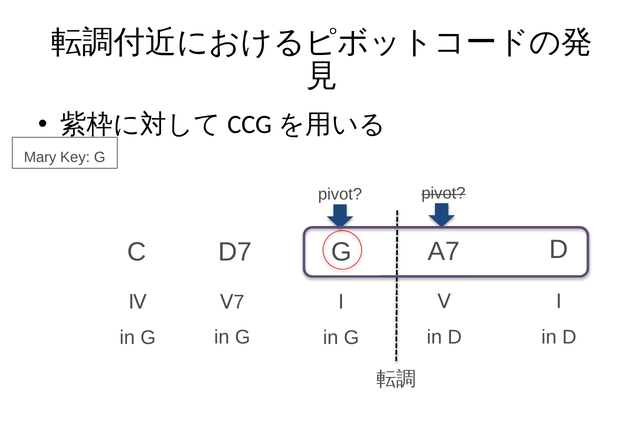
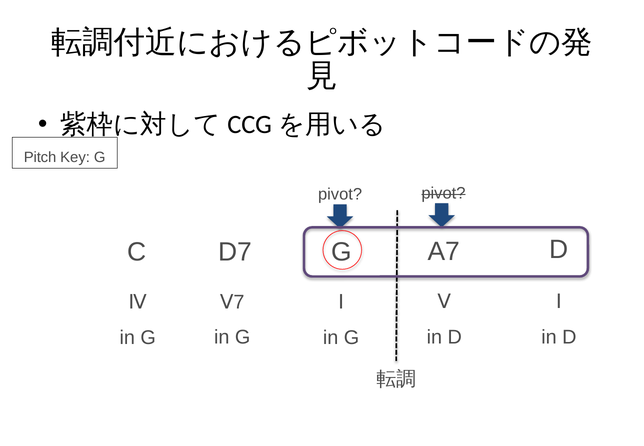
Mary: Mary -> Pitch
